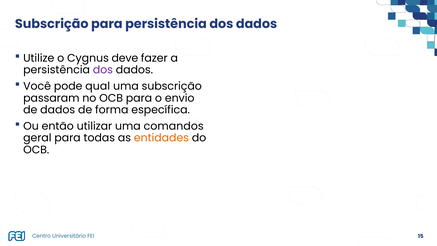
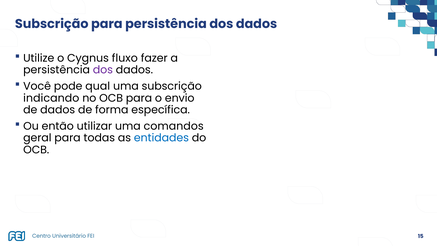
deve: deve -> fluxo
passaram: passaram -> indicando
entidades colour: orange -> blue
